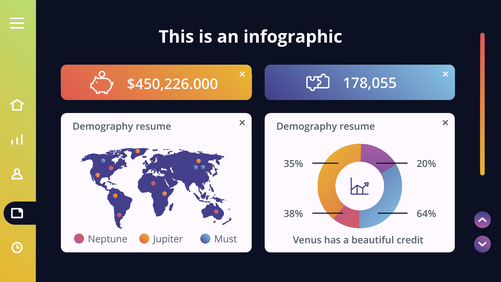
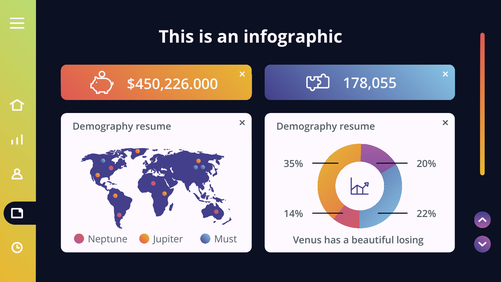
38%: 38% -> 14%
64%: 64% -> 22%
credit: credit -> losing
